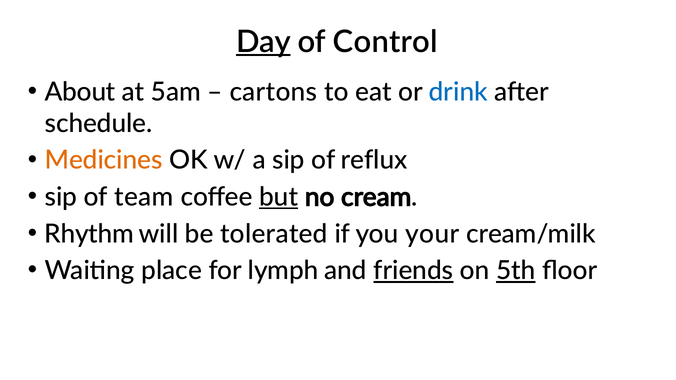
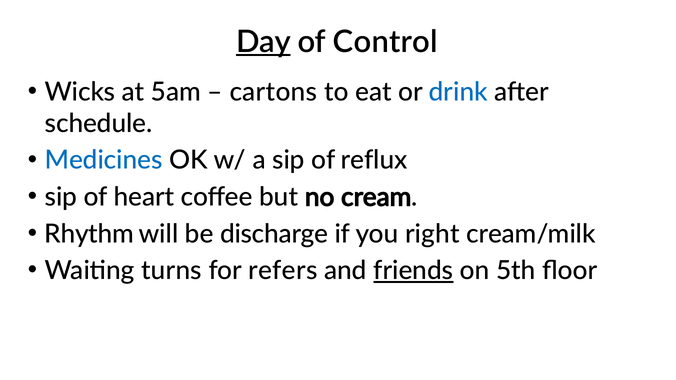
About: About -> Wicks
Medicines colour: orange -> blue
team: team -> heart
but underline: present -> none
tolerated: tolerated -> discharge
your: your -> right
place: place -> turns
lymph: lymph -> refers
5th underline: present -> none
